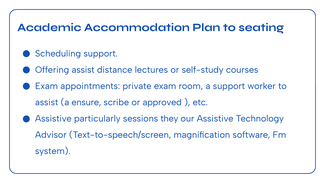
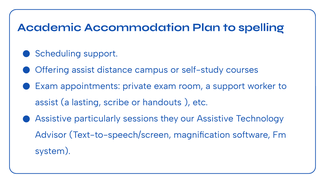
seating: seating -> spelling
lectures: lectures -> campus
ensure: ensure -> lasting
approved: approved -> handouts
